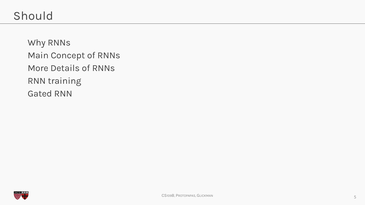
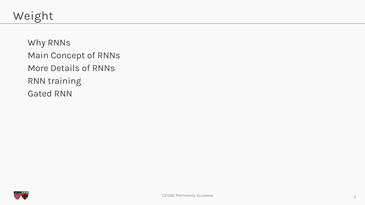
Should: Should -> Weight
